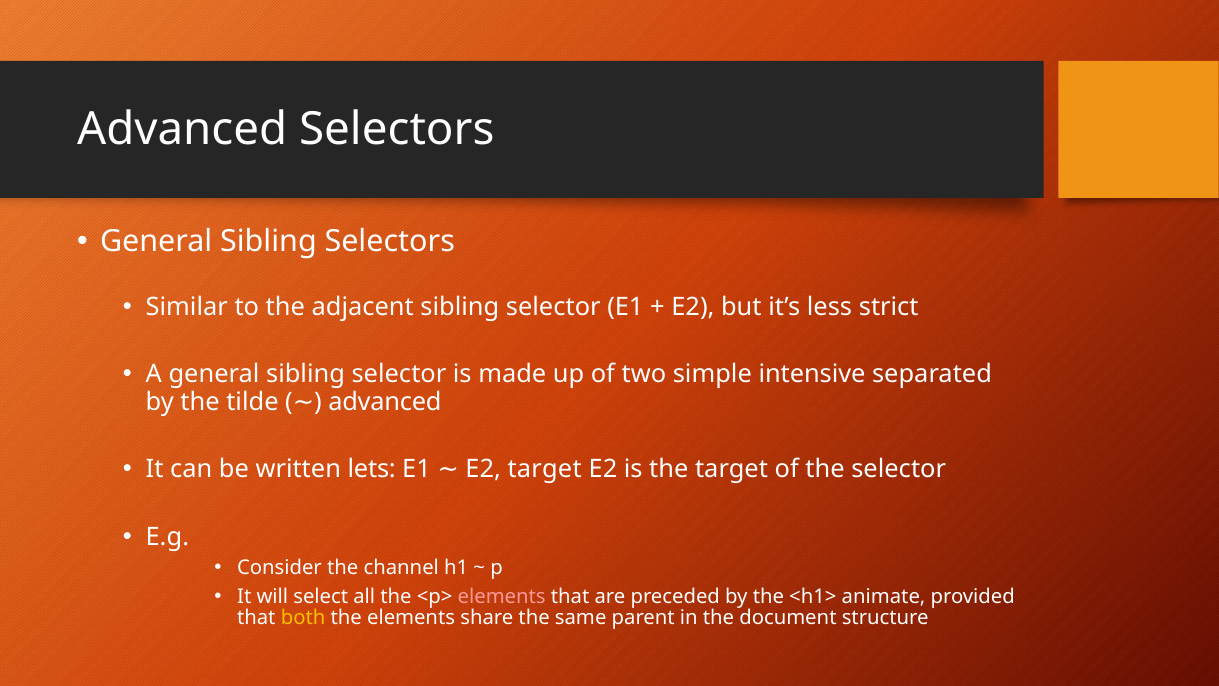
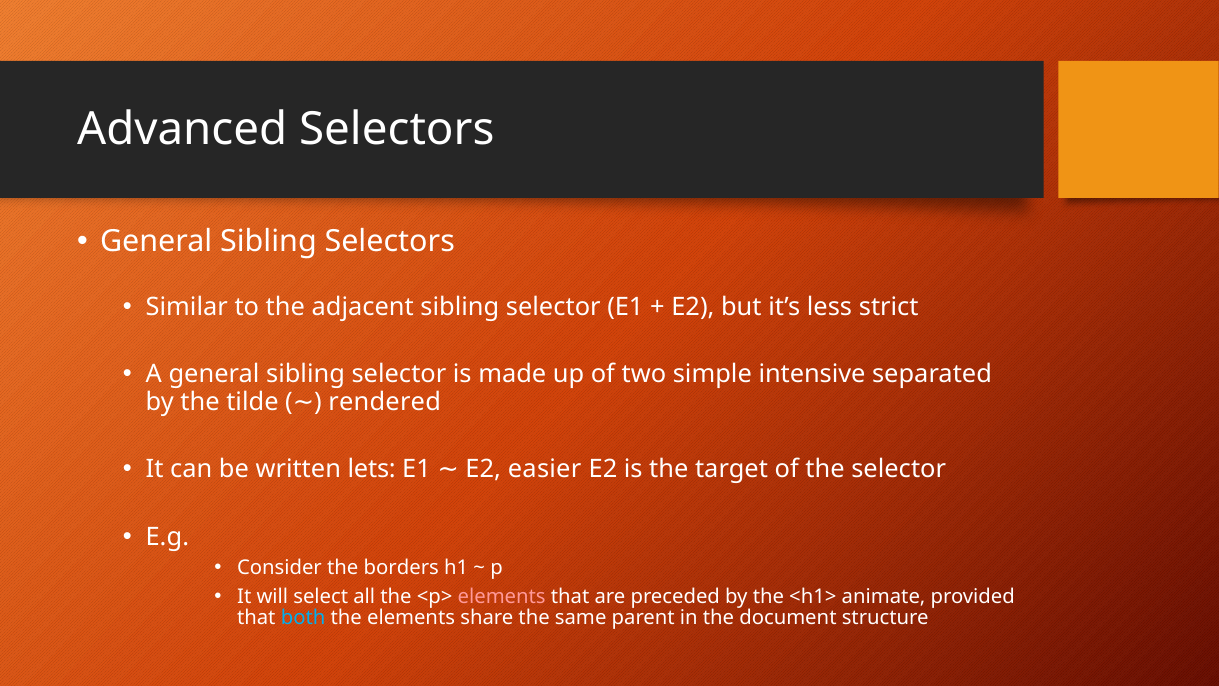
advanced at (385, 402): advanced -> rendered
E2 target: target -> easier
channel: channel -> borders
both colour: yellow -> light blue
